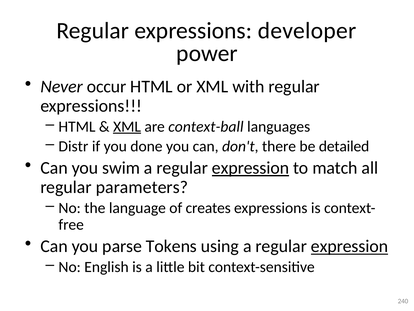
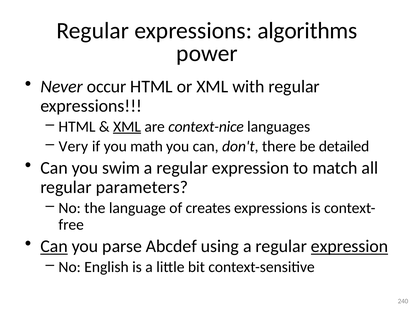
developer: developer -> algorithms
context-ball: context-ball -> context-nice
Distr: Distr -> Very
done: done -> math
expression at (251, 168) underline: present -> none
Can at (54, 246) underline: none -> present
Tokens: Tokens -> Abcdef
